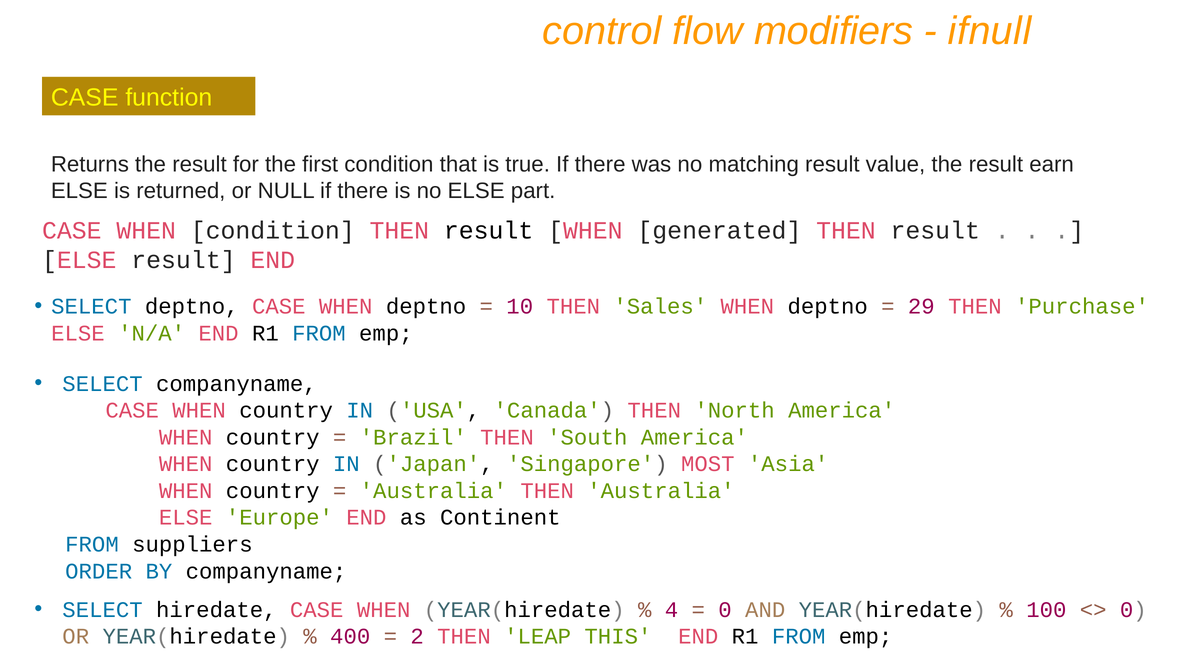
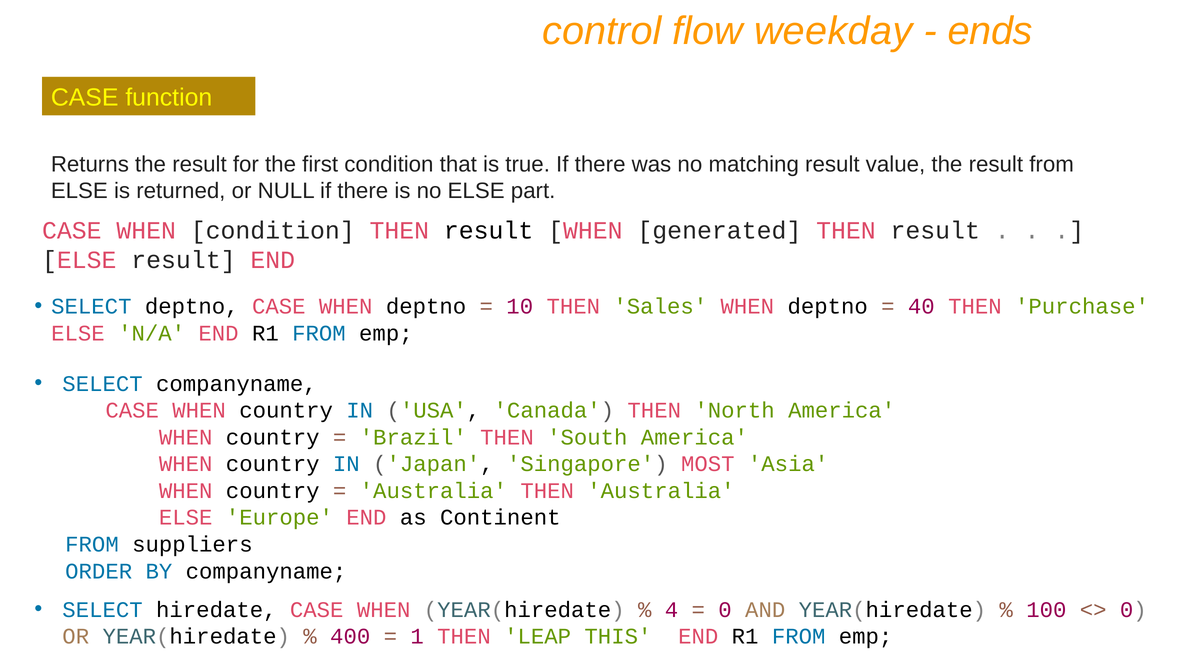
modifiers: modifiers -> weekday
ifnull: ifnull -> ends
result earn: earn -> from
29: 29 -> 40
2: 2 -> 1
